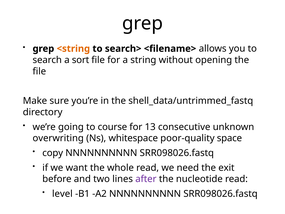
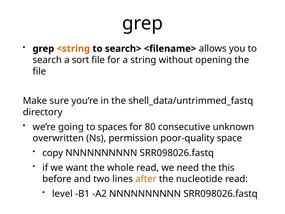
course: course -> spaces
13: 13 -> 80
overwriting: overwriting -> overwritten
whitespace: whitespace -> permission
exit: exit -> this
after colour: purple -> orange
